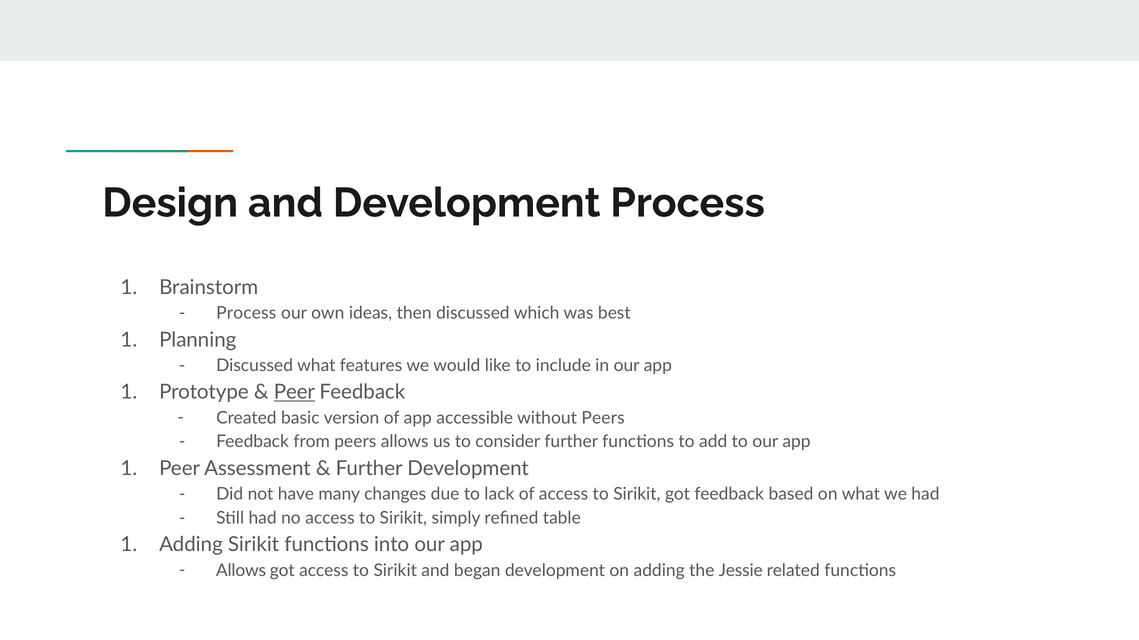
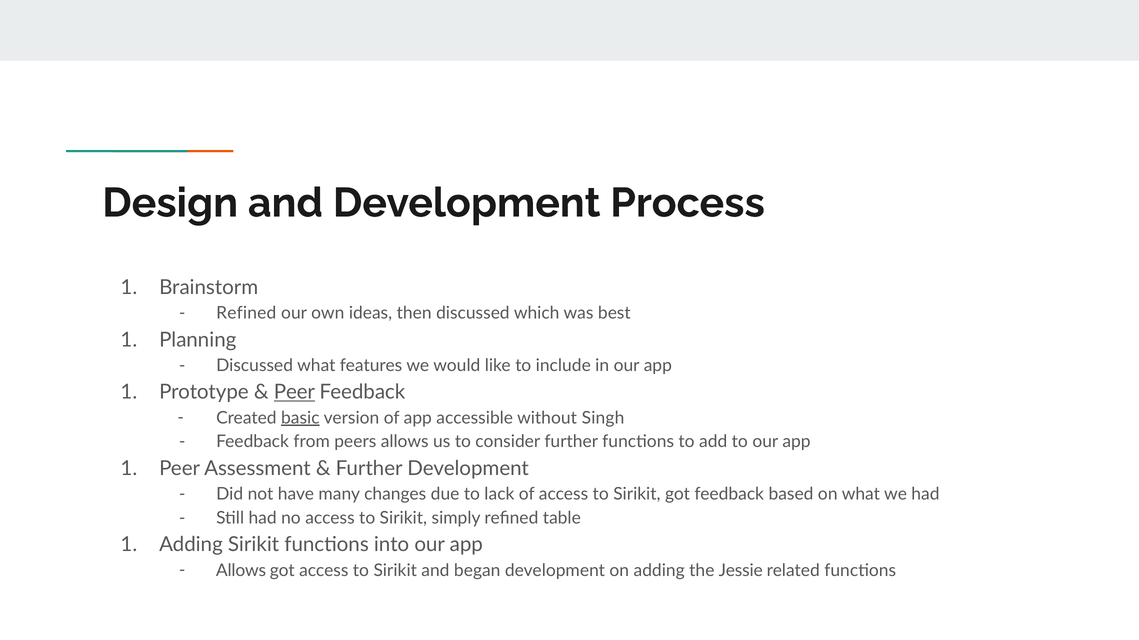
Process at (246, 313): Process -> Refined
basic underline: none -> present
without Peers: Peers -> Singh
